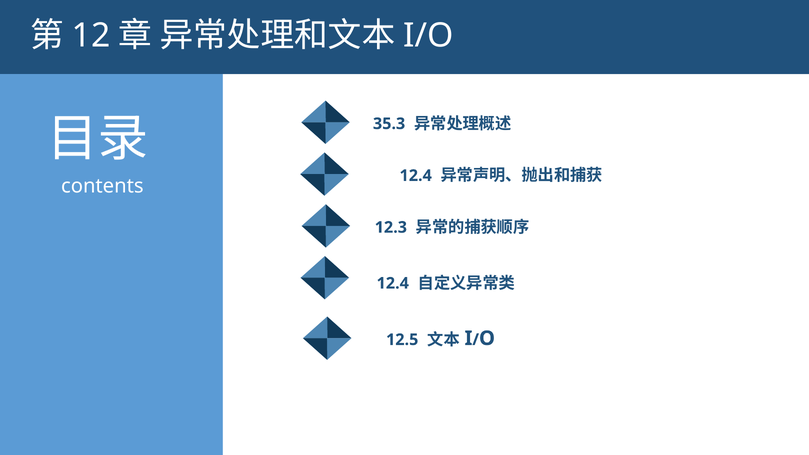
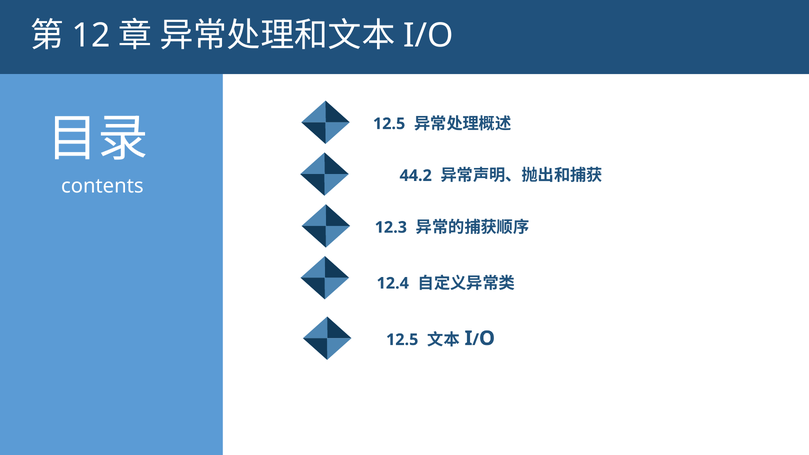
35.3 at (389, 124): 35.3 -> 12.5
12.4 at (416, 176): 12.4 -> 44.2
